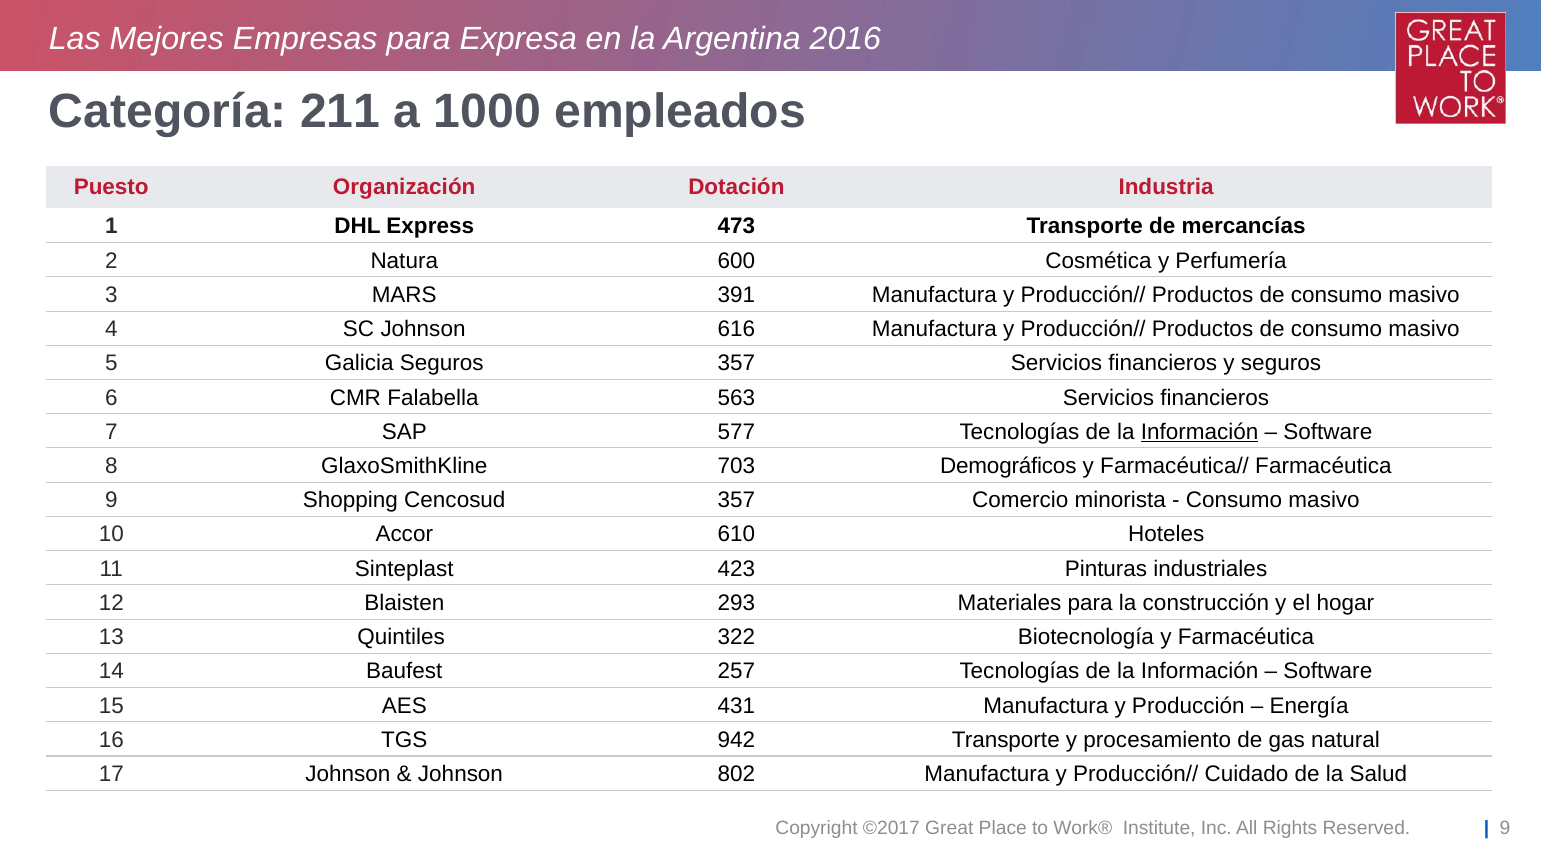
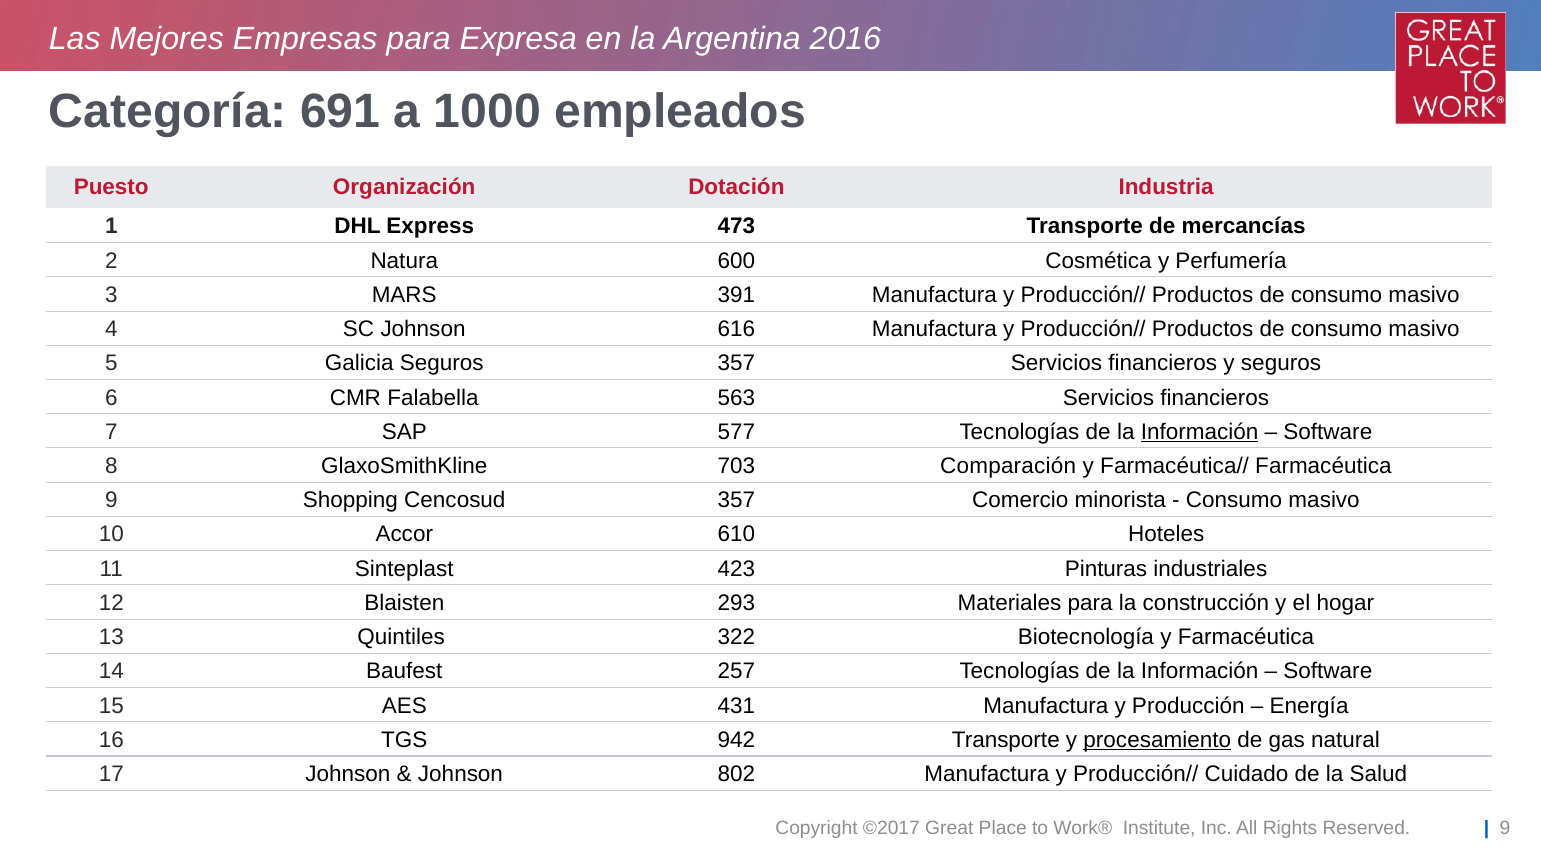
211: 211 -> 691
Demográficos: Demográficos -> Comparación
procesamiento underline: none -> present
